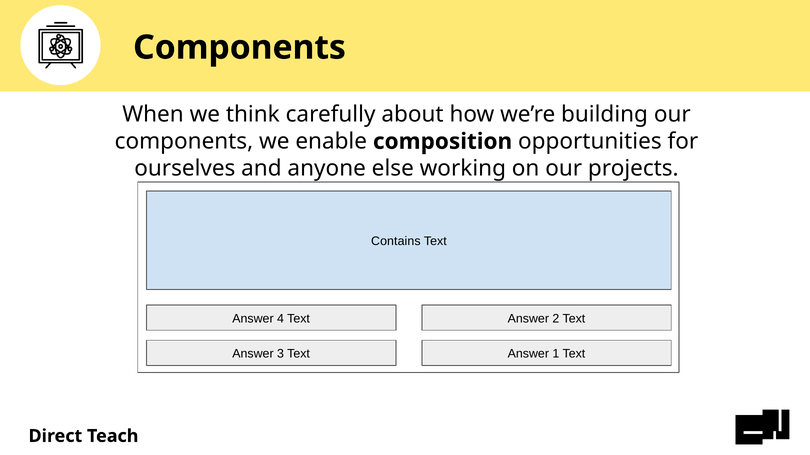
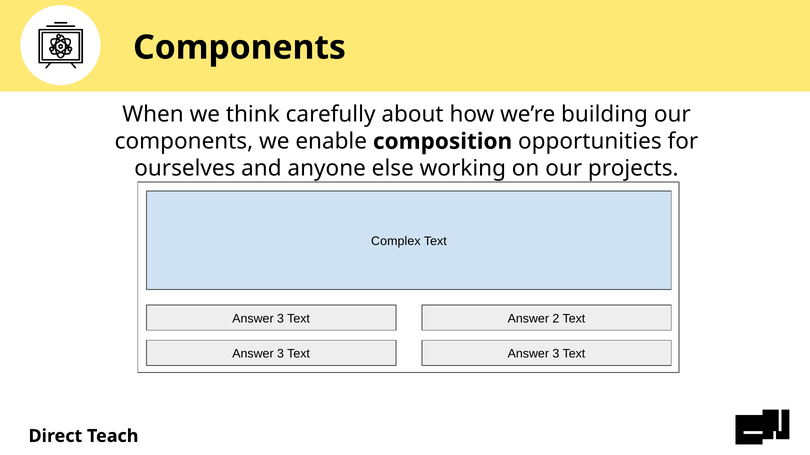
Contains: Contains -> Complex
4 at (281, 319): 4 -> 3
1 at (556, 354): 1 -> 3
